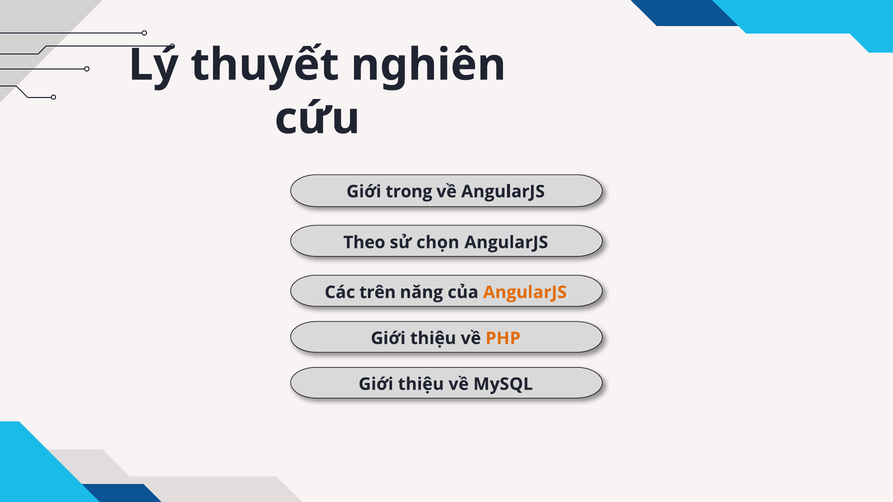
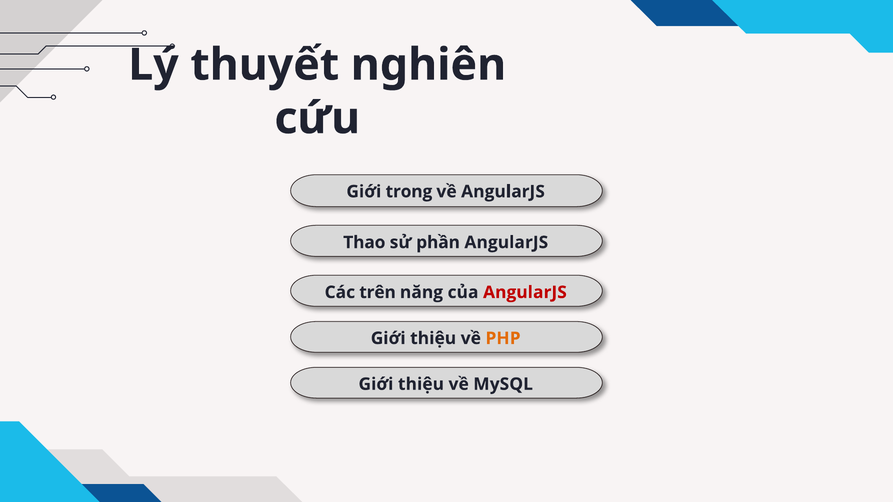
Theo: Theo -> Thao
chọn: chọn -> phần
AngularJS at (525, 293) colour: orange -> red
